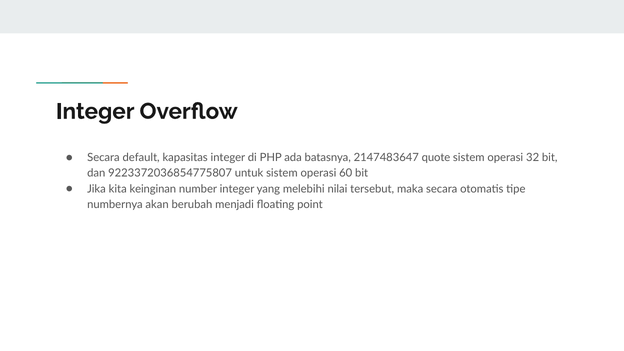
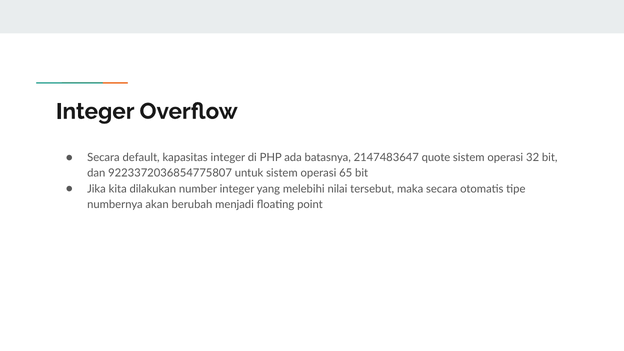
60: 60 -> 65
keinginan: keinginan -> dilakukan
